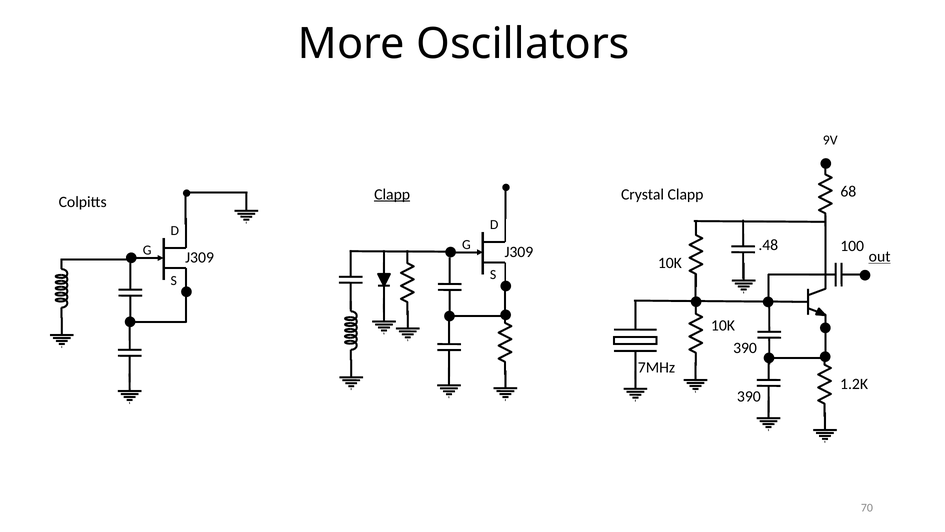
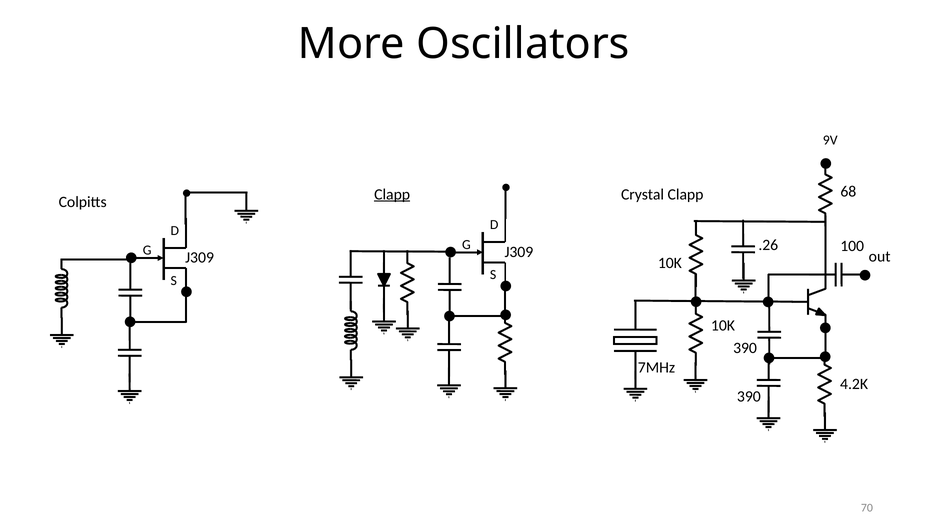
.48: .48 -> .26
out underline: present -> none
1.2K: 1.2K -> 4.2K
